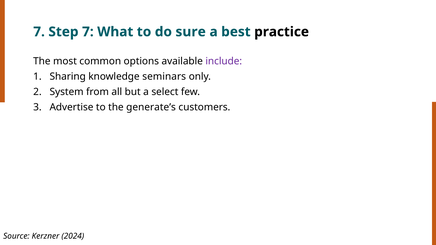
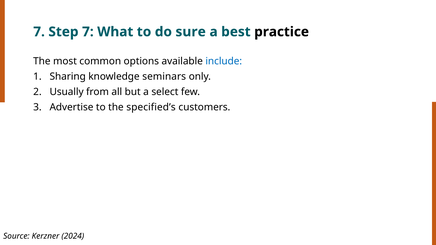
include colour: purple -> blue
System: System -> Usually
generate’s: generate’s -> specified’s
